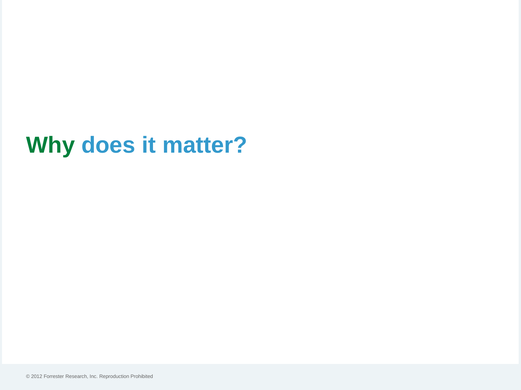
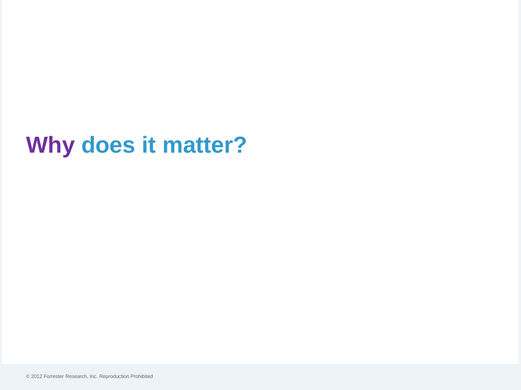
Why colour: green -> purple
